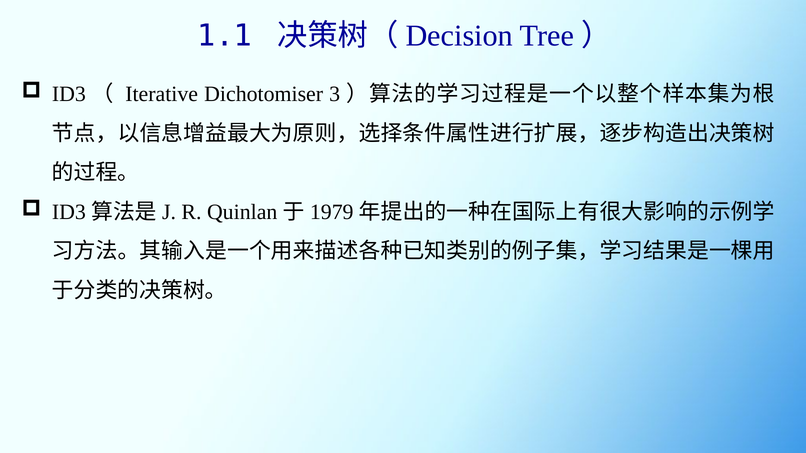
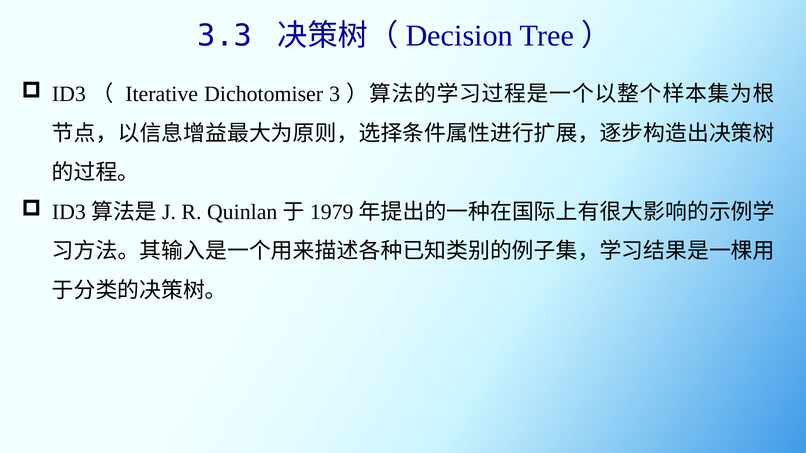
1.1: 1.1 -> 3.3
